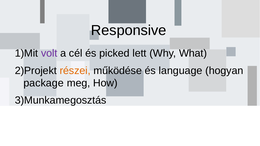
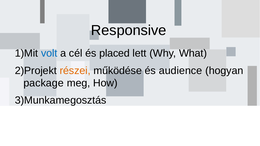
volt colour: purple -> blue
picked: picked -> placed
language: language -> audience
